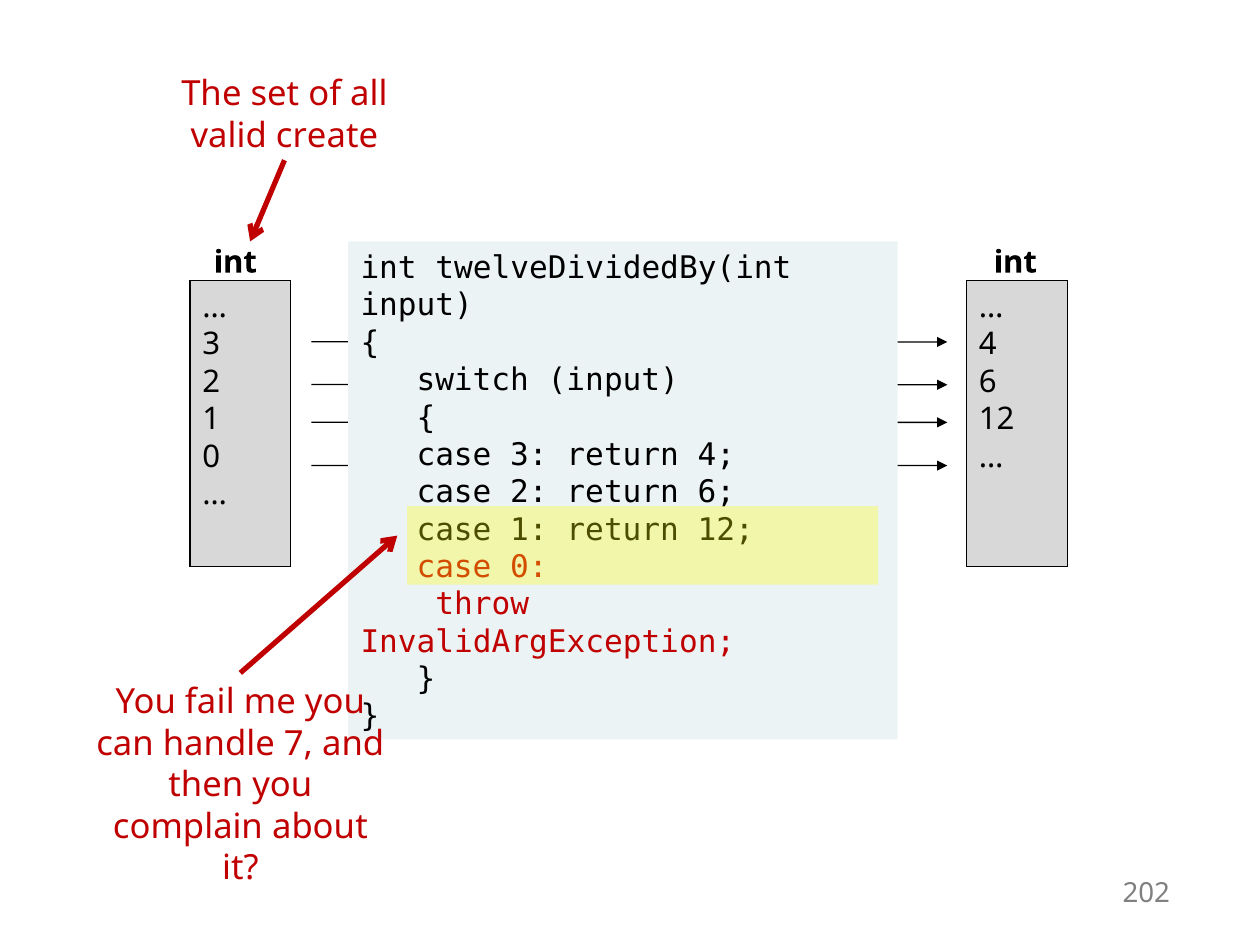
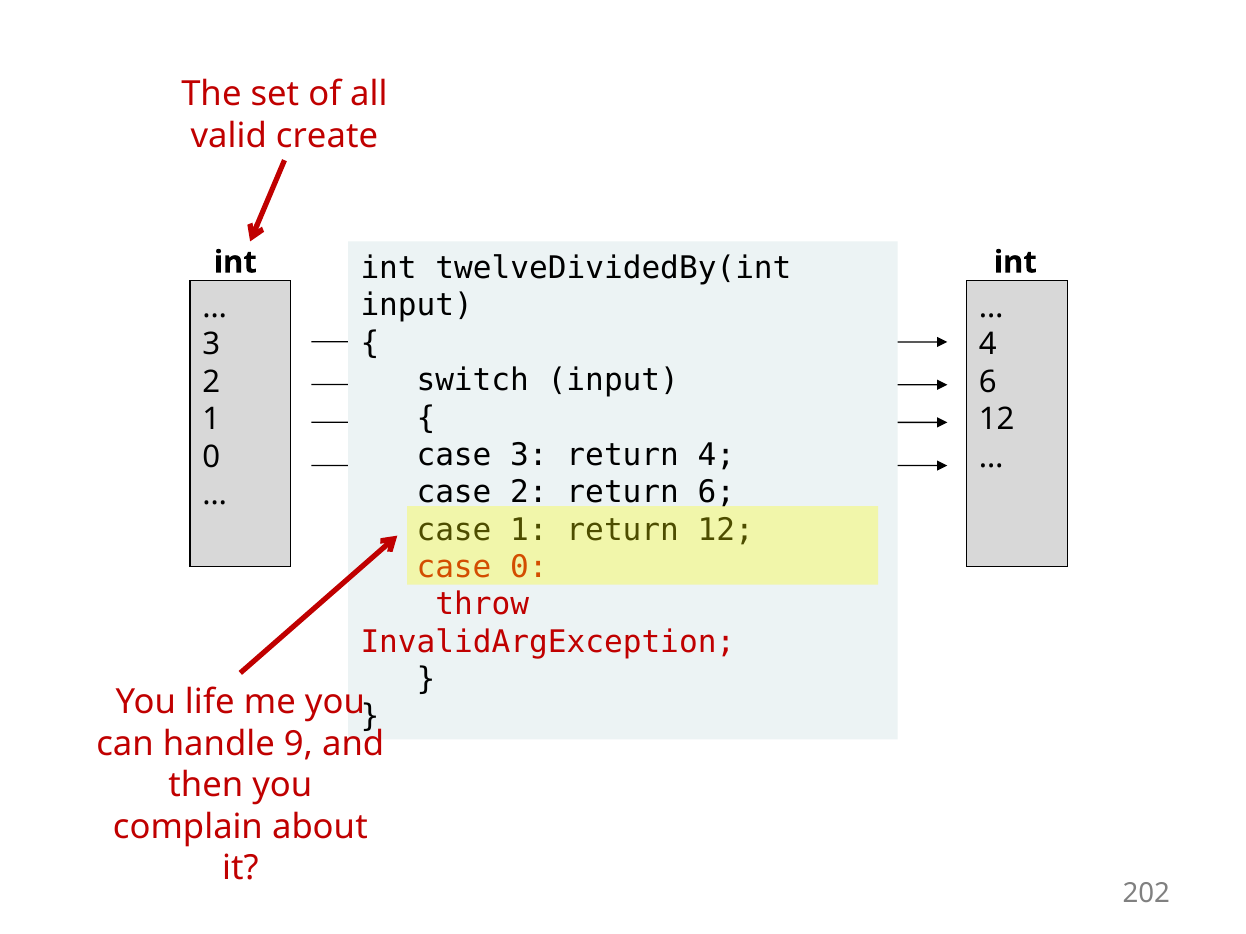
fail: fail -> life
7: 7 -> 9
